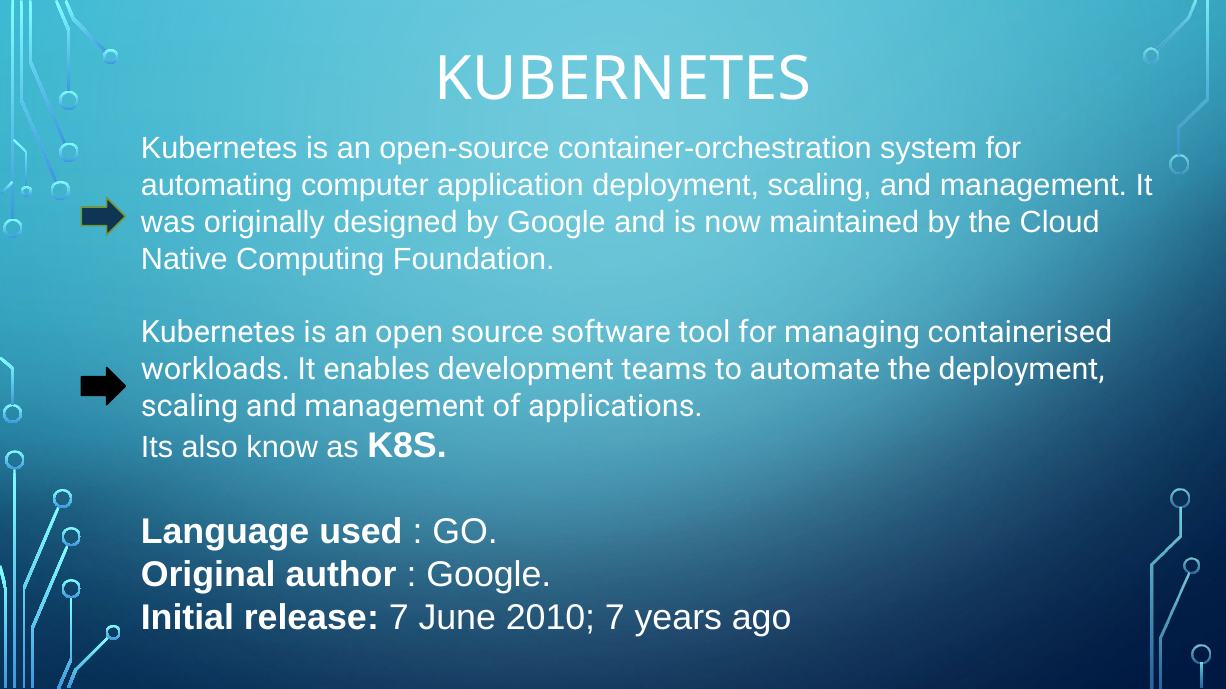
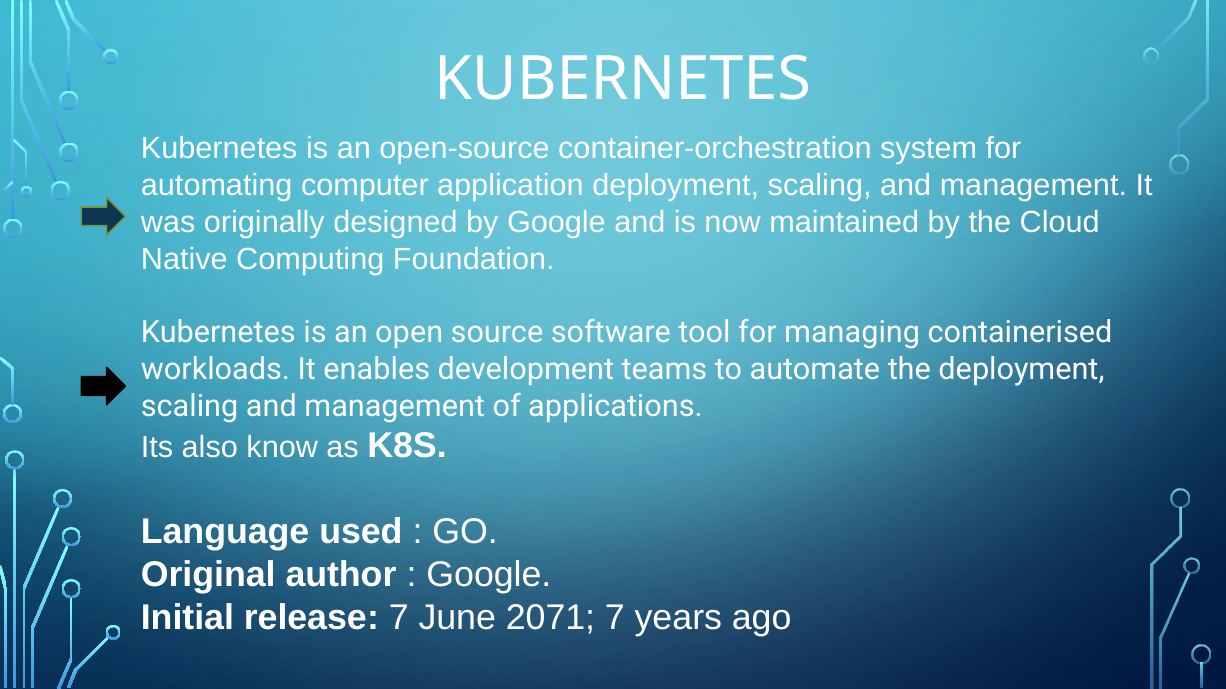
2010: 2010 -> 2071
